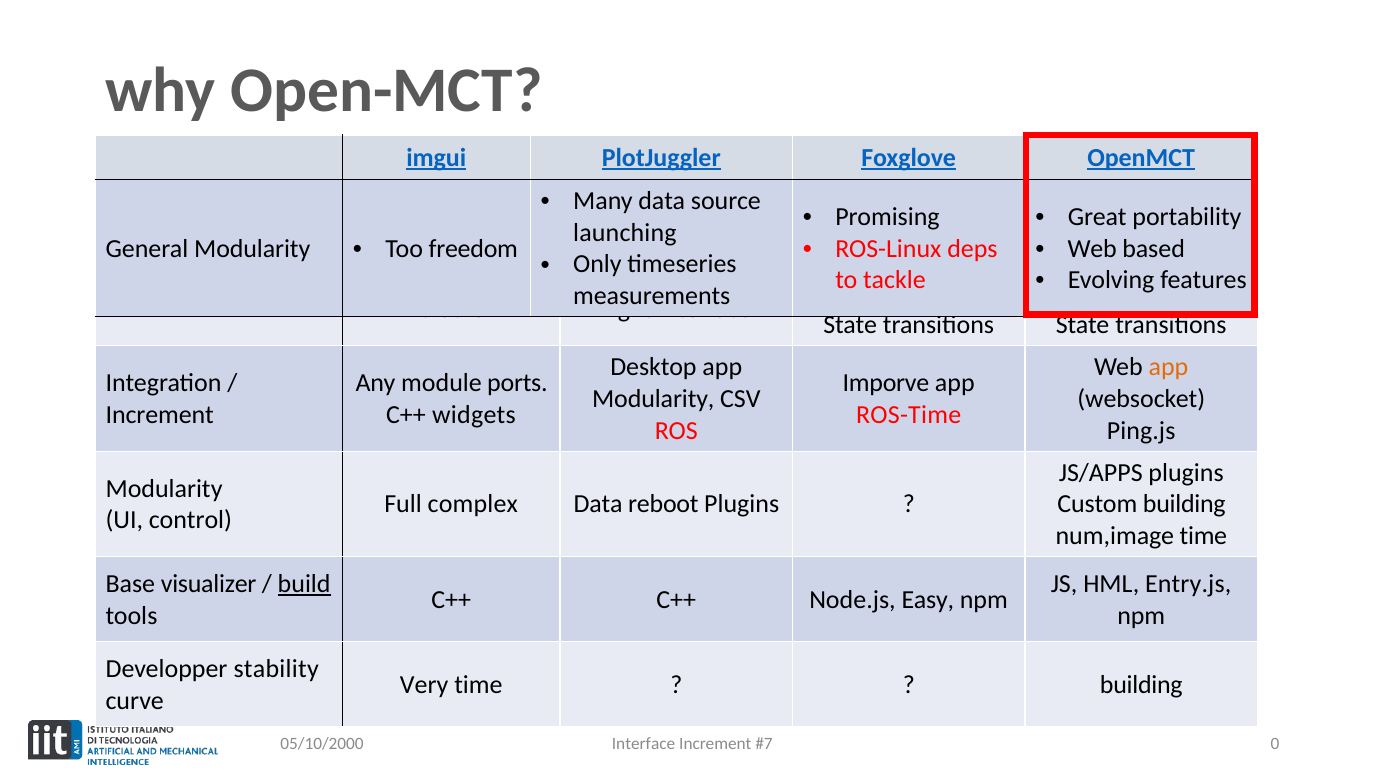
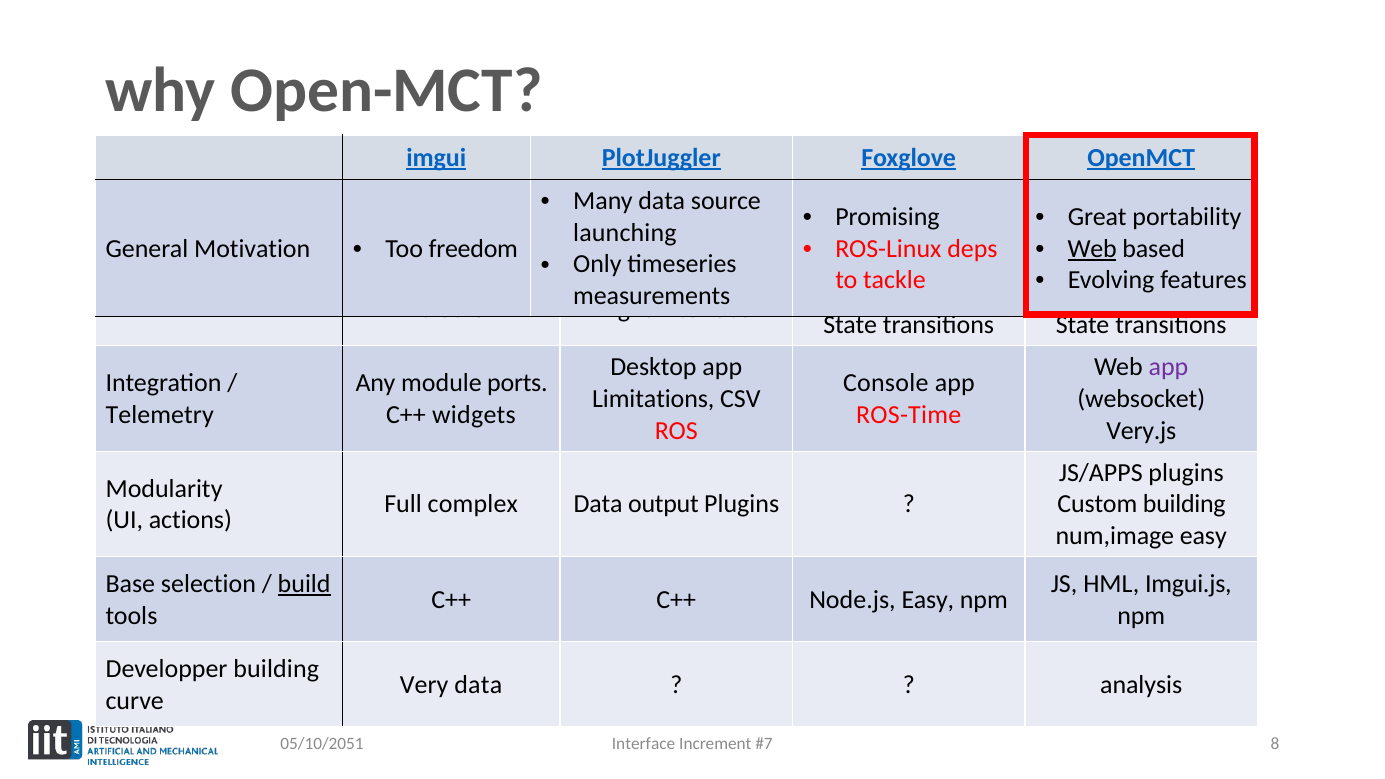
Web at (1092, 249) underline: none -> present
General Modularity: Modularity -> Motivation
app at (1168, 367) colour: orange -> purple
Imporve: Imporve -> Console
Modularity at (653, 399): Modularity -> Limitations
Increment at (160, 415): Increment -> Telemetry
Ping.js: Ping.js -> Very.js
reboot: reboot -> output
control: control -> actions
num,image time: time -> easy
visualizer: visualizer -> selection
Entry.js: Entry.js -> Imgui.js
Developper stability: stability -> building
Very time: time -> data
building at (1141, 685): building -> analysis
0: 0 -> 8
05/10/2000: 05/10/2000 -> 05/10/2051
